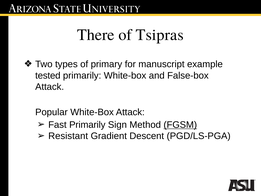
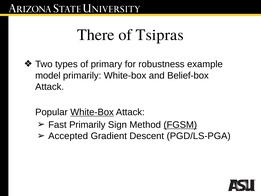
manuscript: manuscript -> robustness
tested: tested -> model
False-box: False-box -> Belief-box
White-Box at (92, 112) underline: none -> present
Resistant: Resistant -> Accepted
